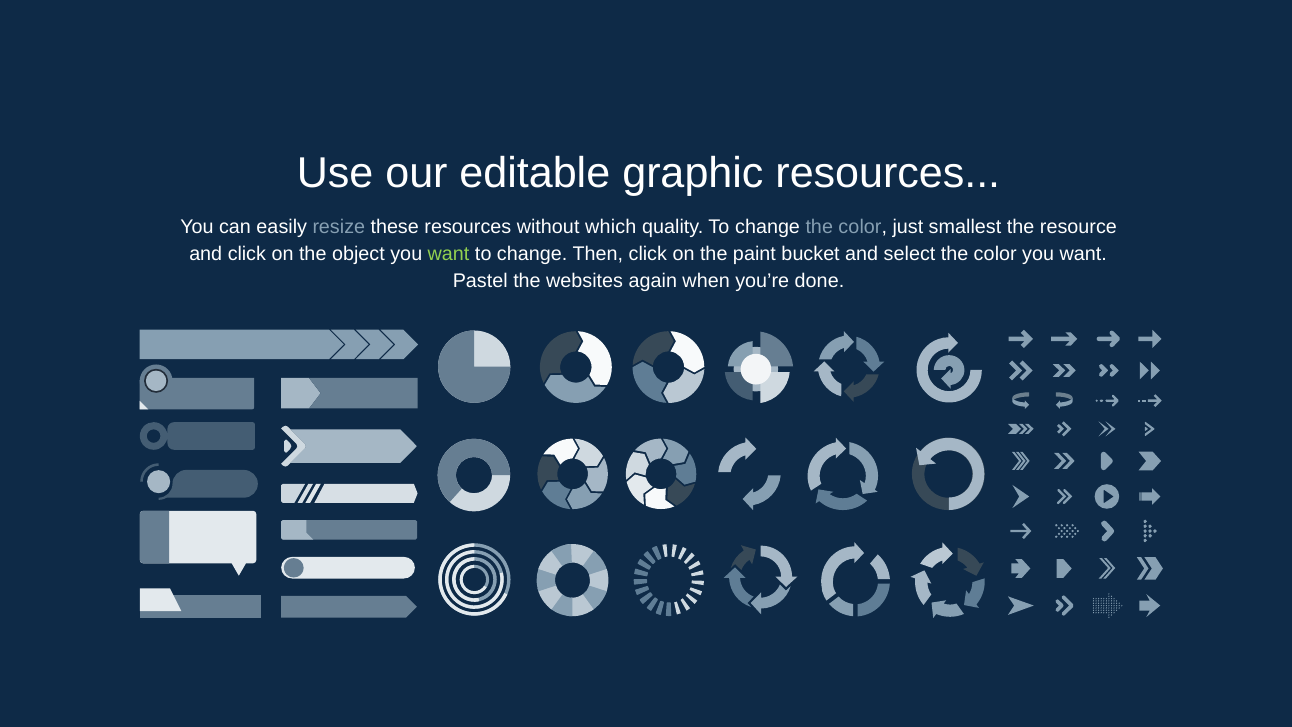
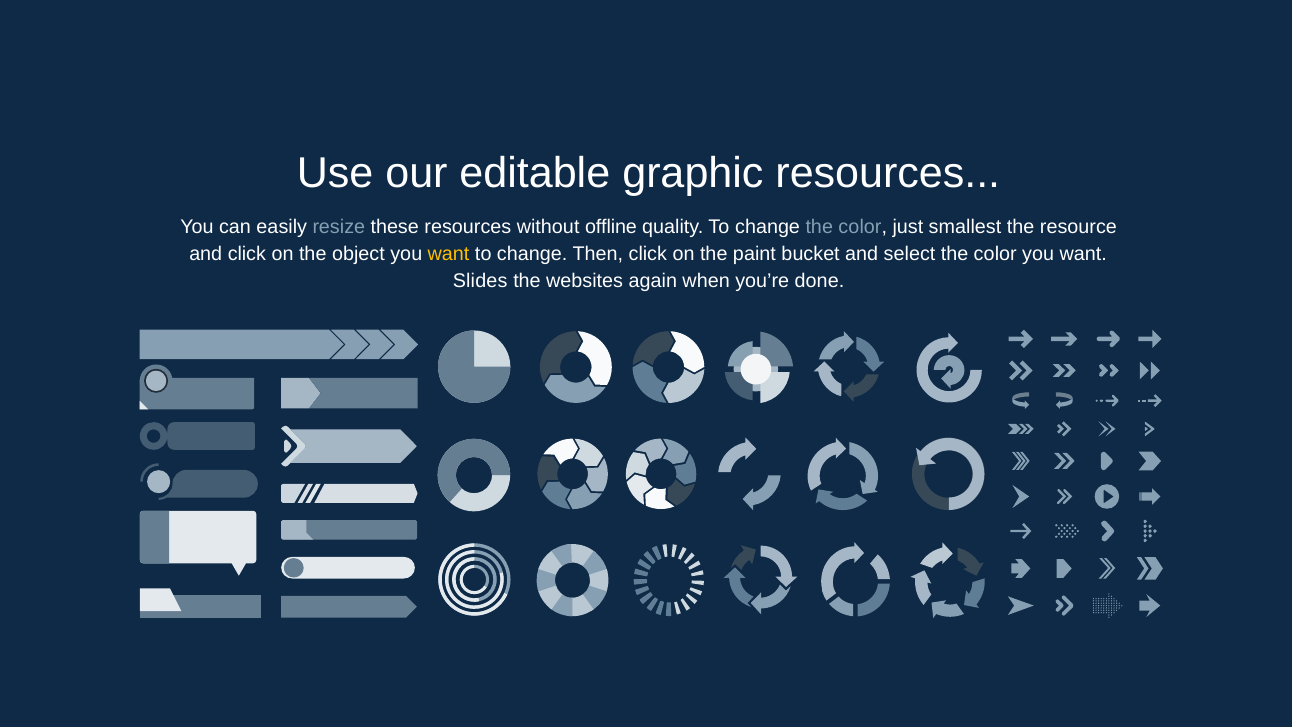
which: which -> offline
want at (449, 254) colour: light green -> yellow
Pastel: Pastel -> Slides
